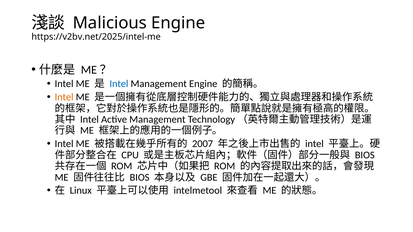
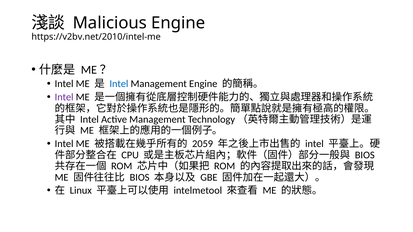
https://v2bv.net/2025/intel-me: https://v2bv.net/2025/intel-me -> https://v2bv.net/2010/intel-me
Intel at (64, 97) colour: orange -> purple
2007: 2007 -> 2059
